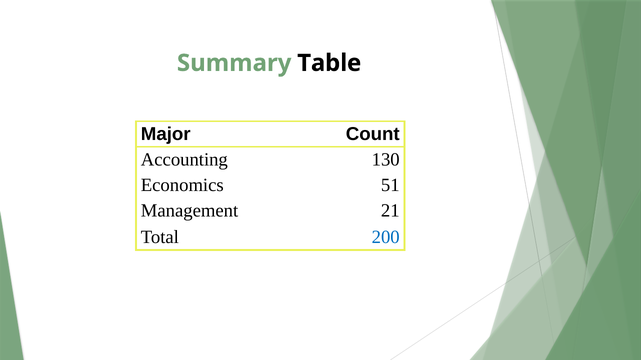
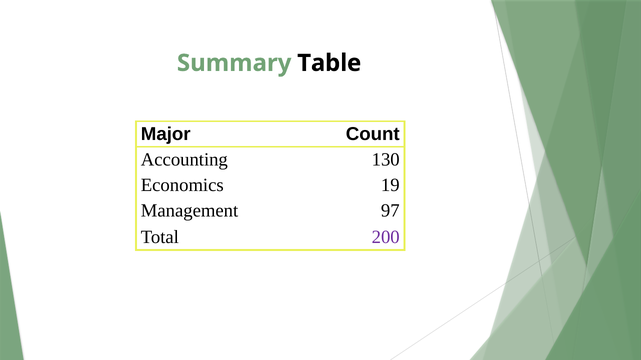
51: 51 -> 19
21: 21 -> 97
200 colour: blue -> purple
